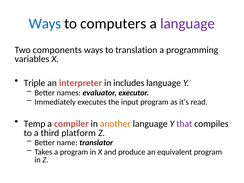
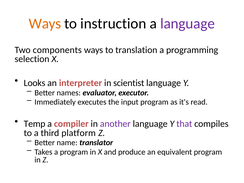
Ways at (45, 24) colour: blue -> orange
computers: computers -> instruction
variables: variables -> selection
Triple: Triple -> Looks
includes: includes -> scientist
another colour: orange -> purple
